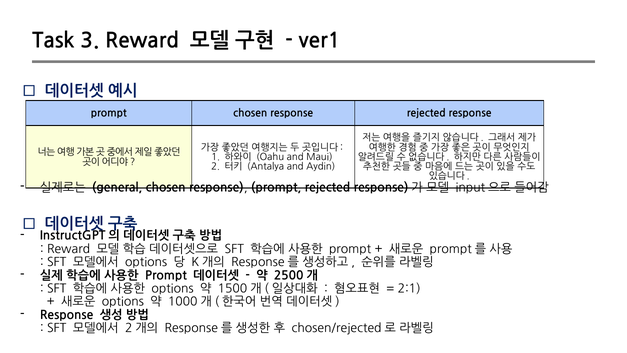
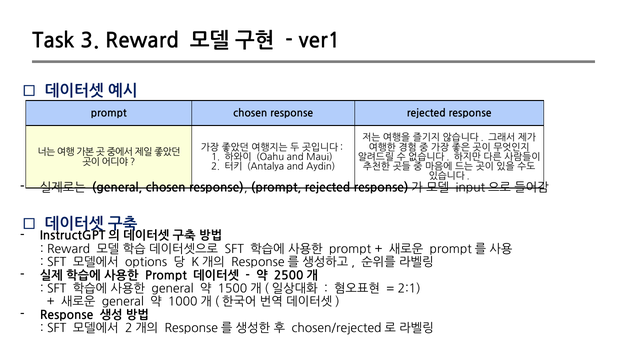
options at (173, 288): options -> general
options at (123, 302): options -> general
